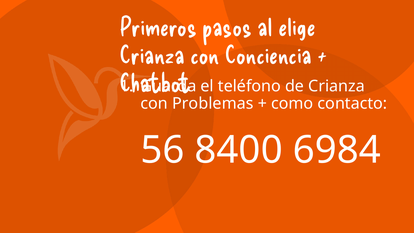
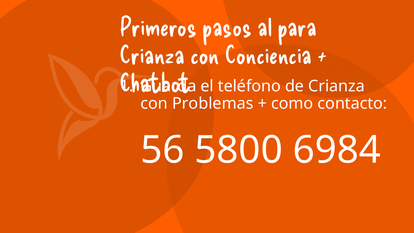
elige: elige -> para
8400: 8400 -> 5800
